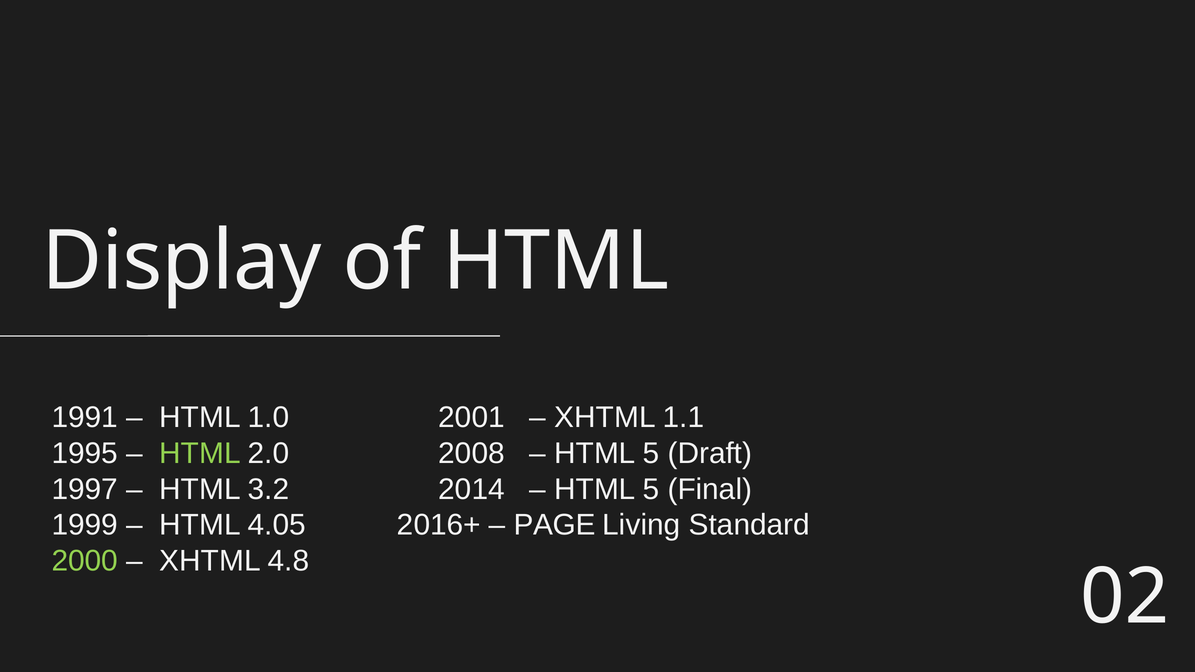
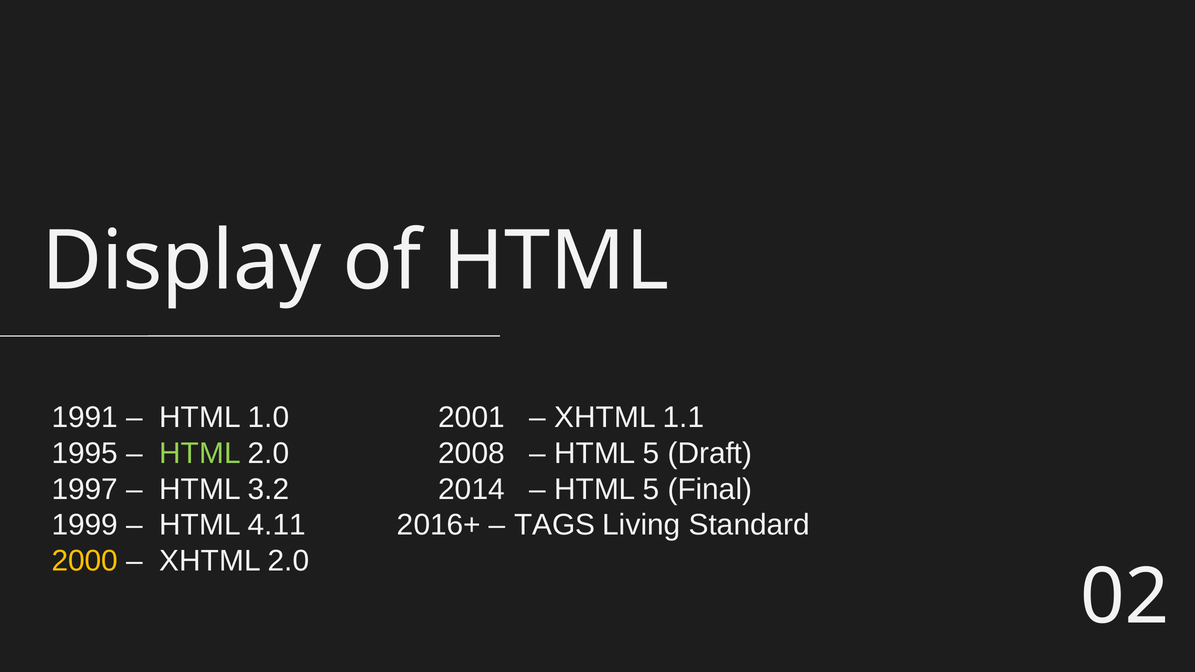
4.05: 4.05 -> 4.11
PAGE: PAGE -> TAGS
2000 colour: light green -> yellow
XHTML 4.8: 4.8 -> 2.0
